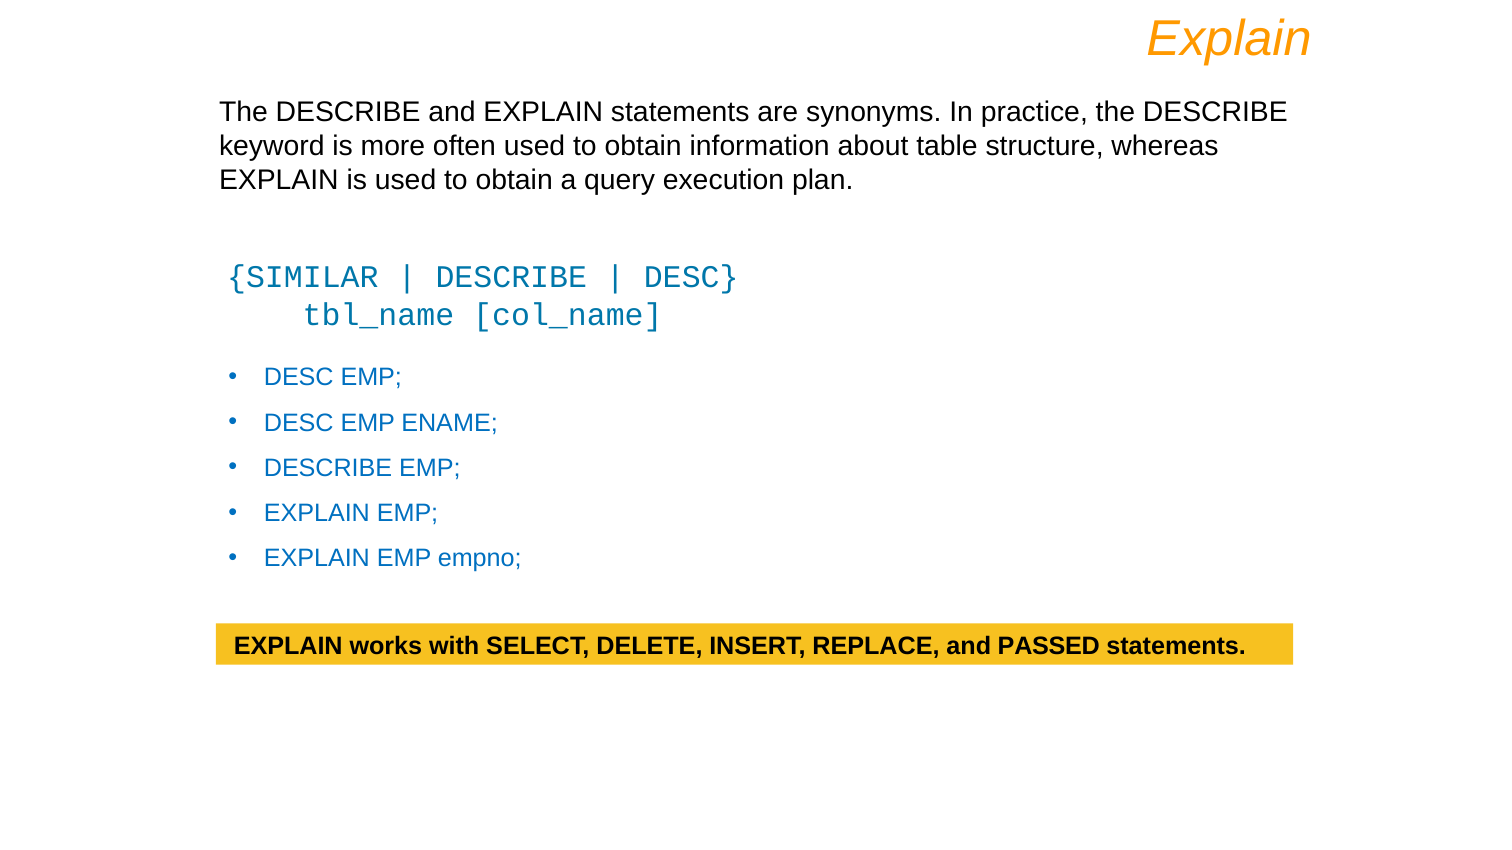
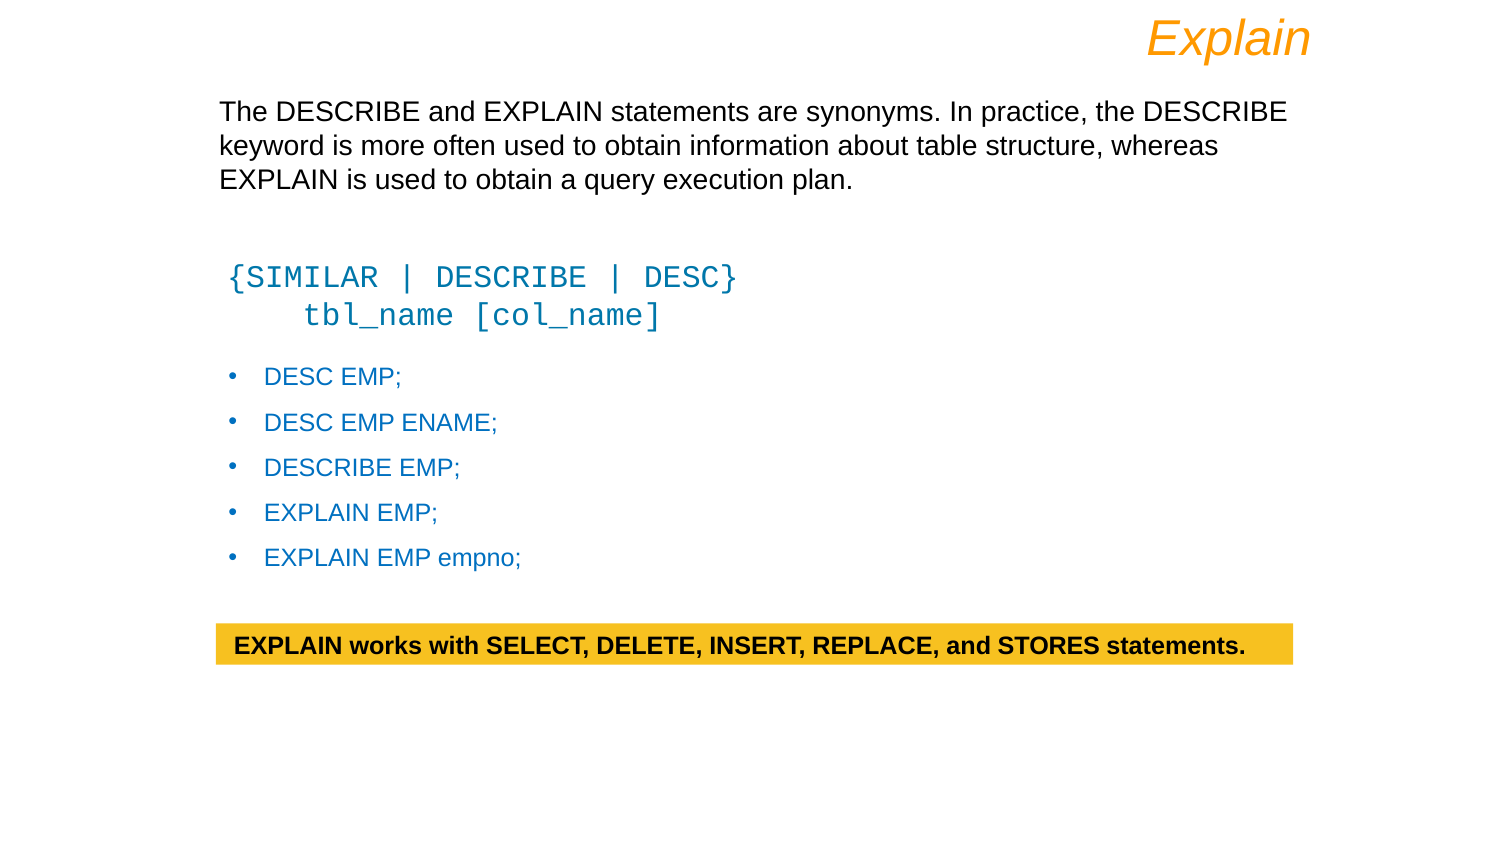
PASSED: PASSED -> STORES
